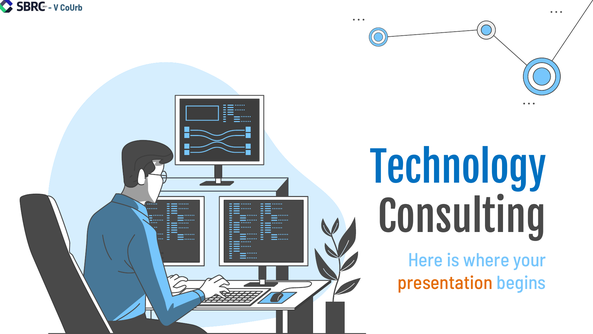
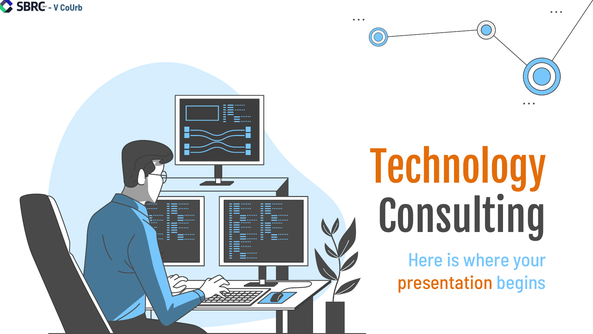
Technology colour: blue -> orange
